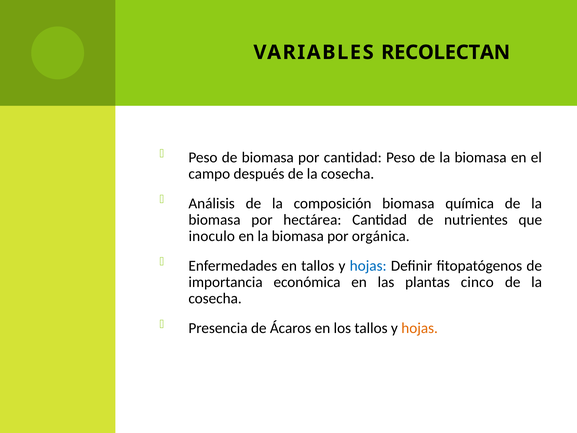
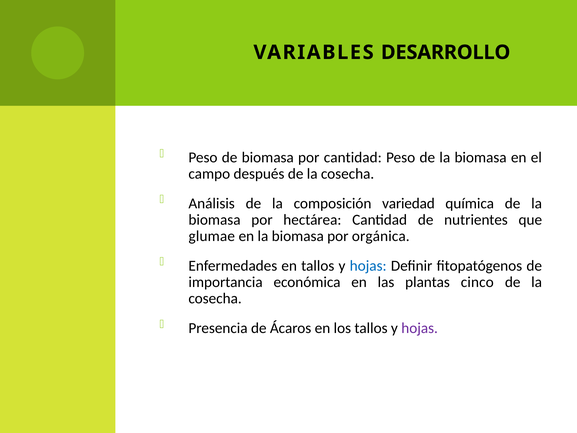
RECOLECTAN: RECOLECTAN -> DESARROLLO
composición biomasa: biomasa -> variedad
inoculo: inoculo -> glumae
hojas at (420, 328) colour: orange -> purple
